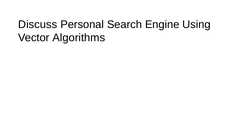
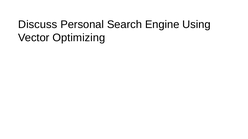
Algorithms: Algorithms -> Optimizing
